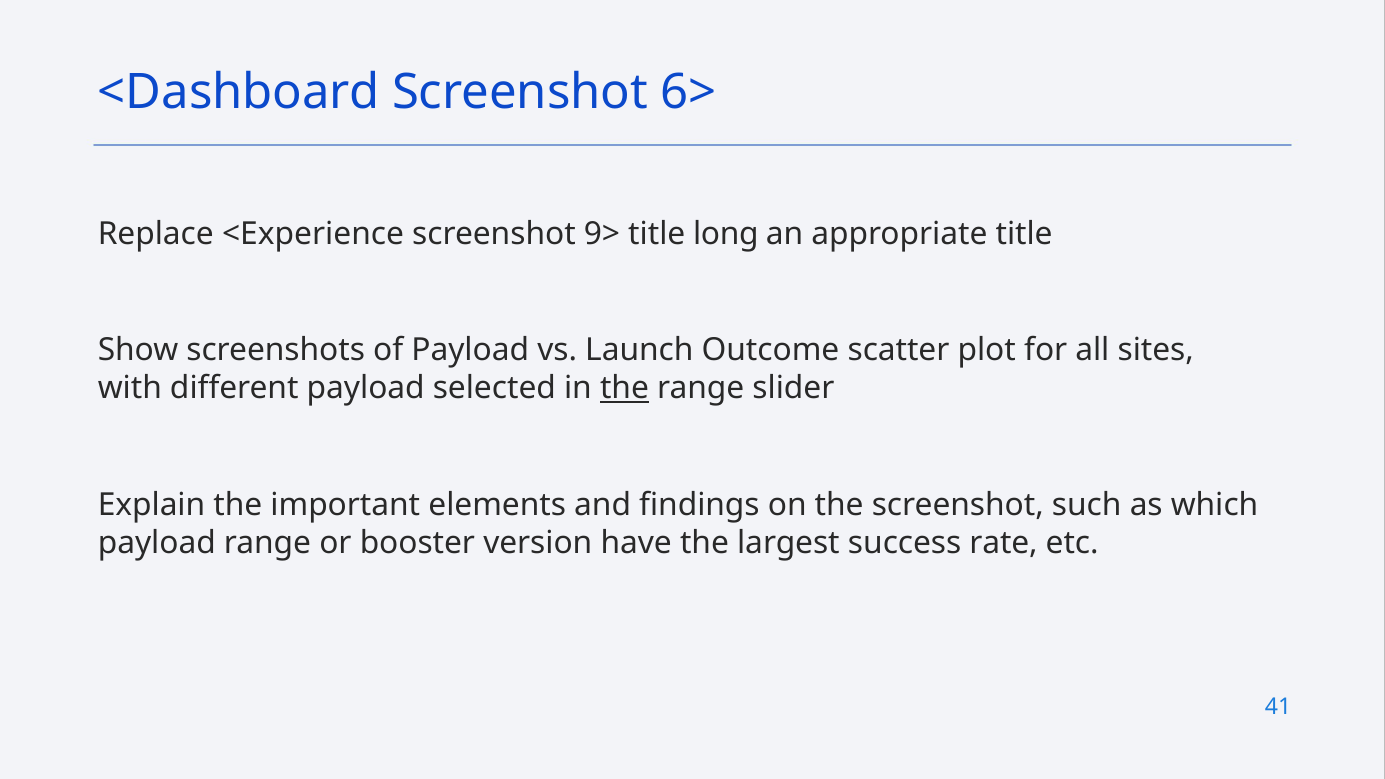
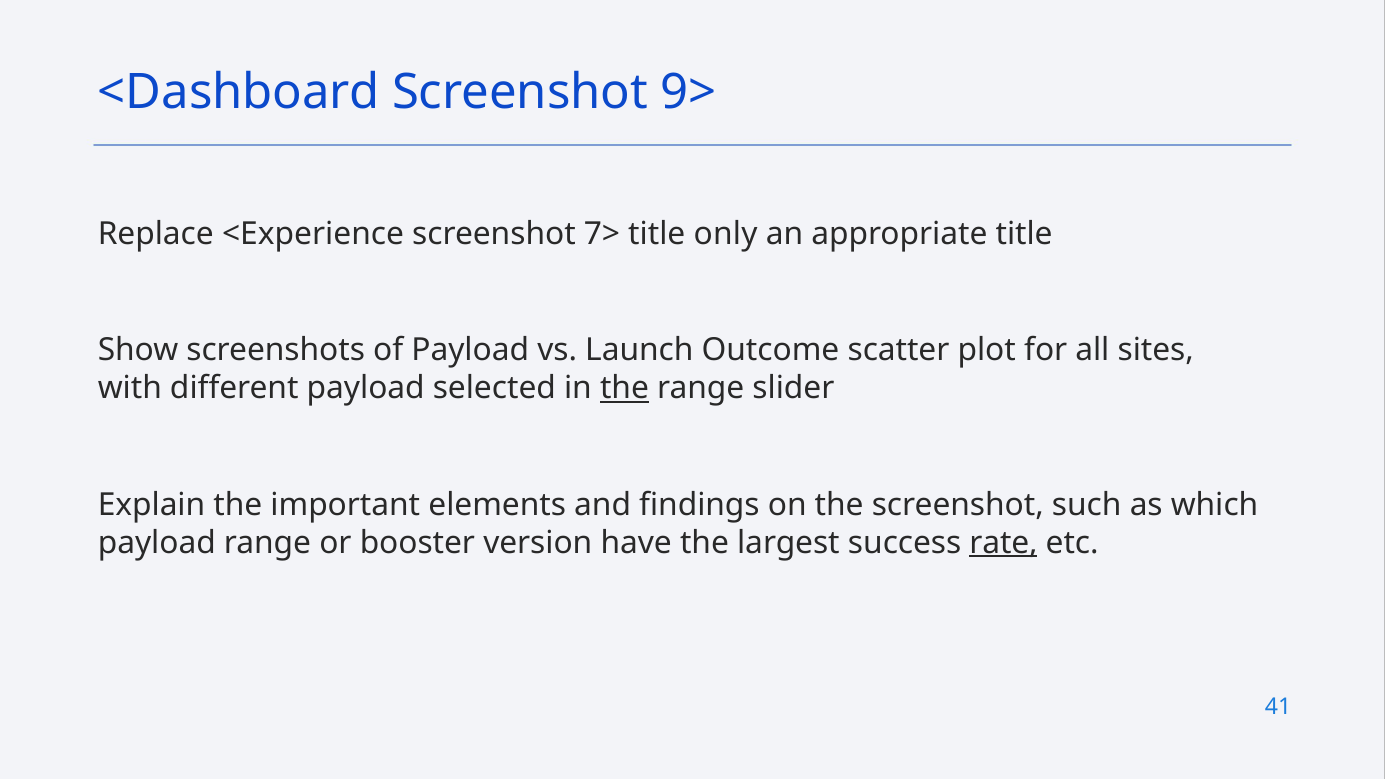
6>: 6> -> 9>
9>: 9> -> 7>
long: long -> only
rate underline: none -> present
